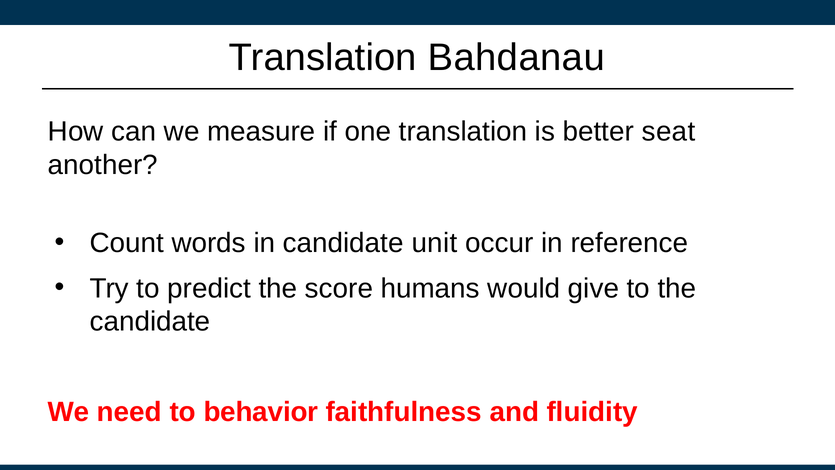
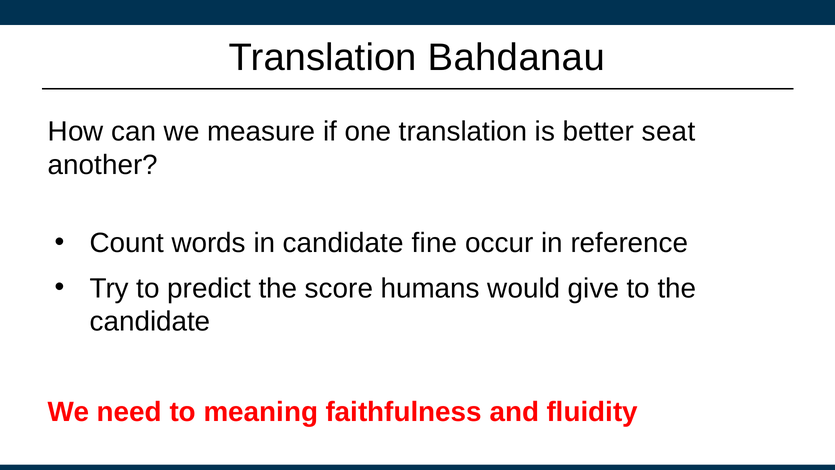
unit: unit -> fine
behavior: behavior -> meaning
